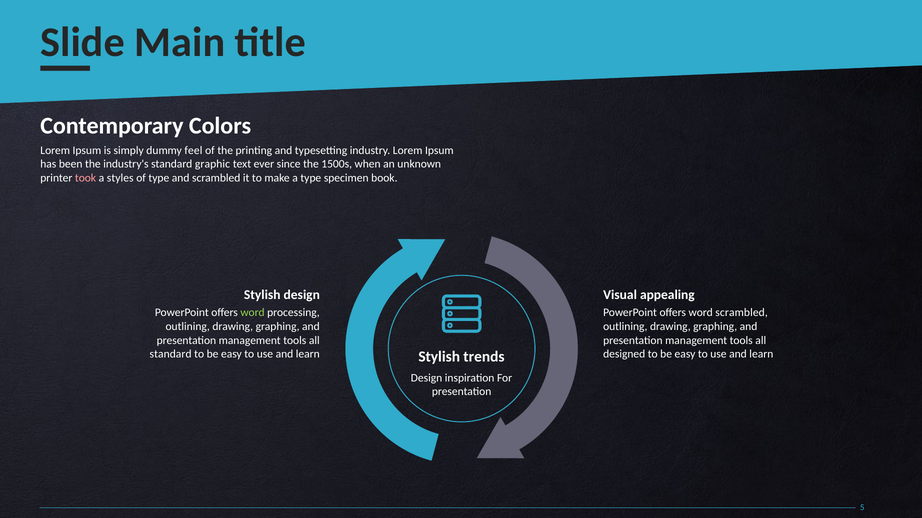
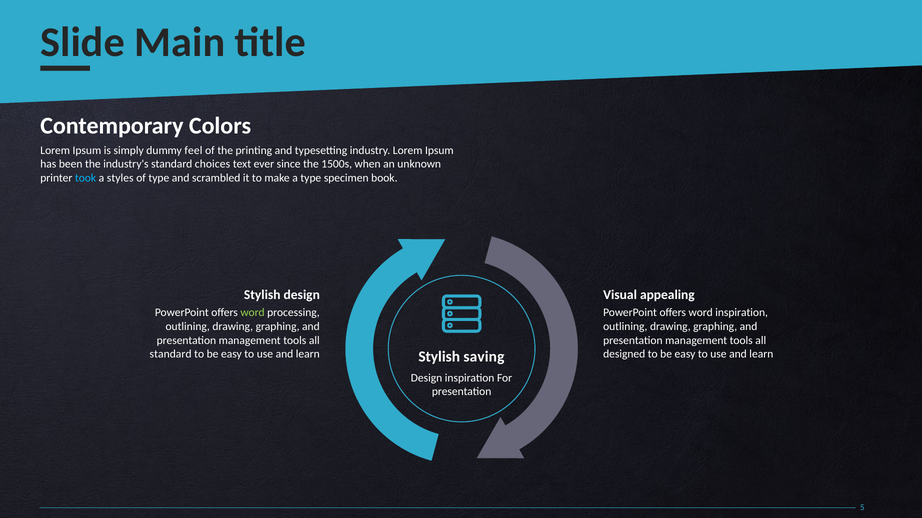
graphic: graphic -> choices
took colour: pink -> light blue
word scrambled: scrambled -> inspiration
trends: trends -> saving
